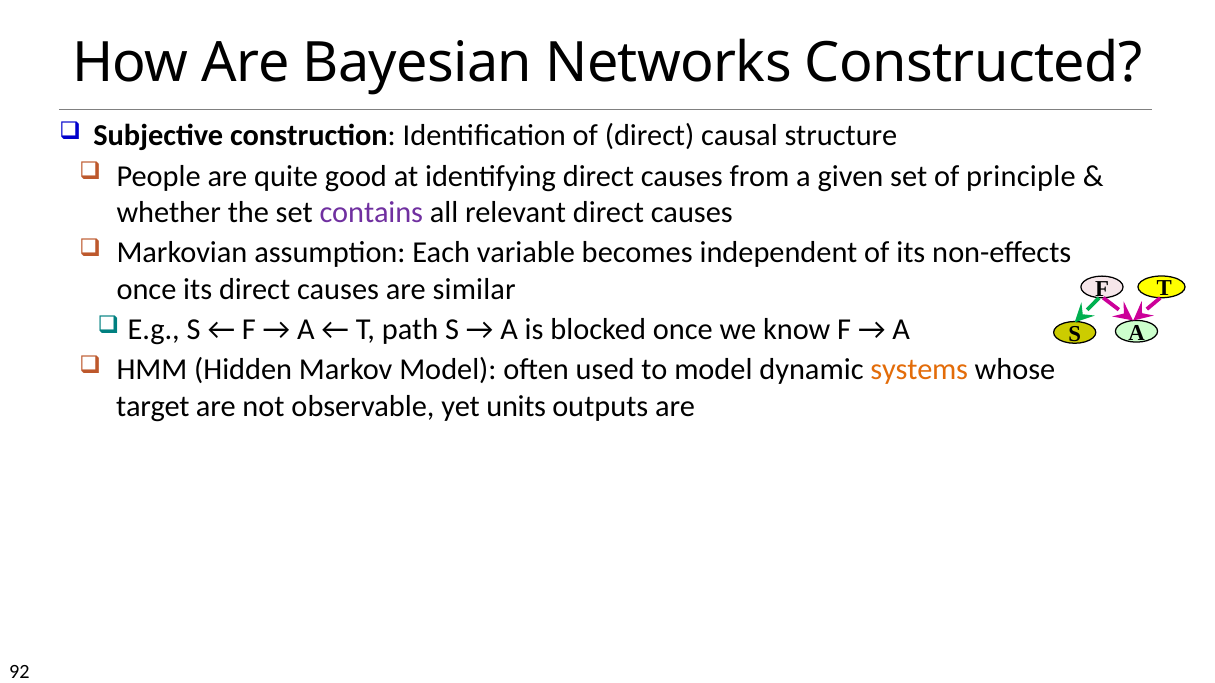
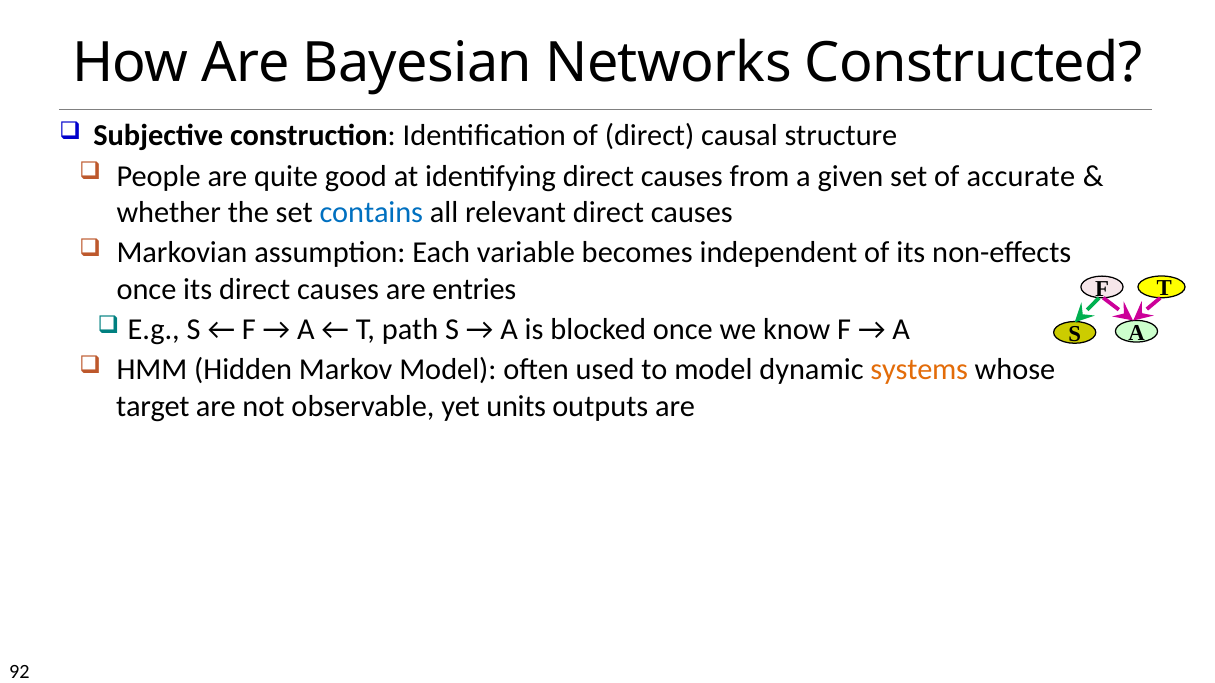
principle: principle -> accurate
contains colour: purple -> blue
similar: similar -> entries
